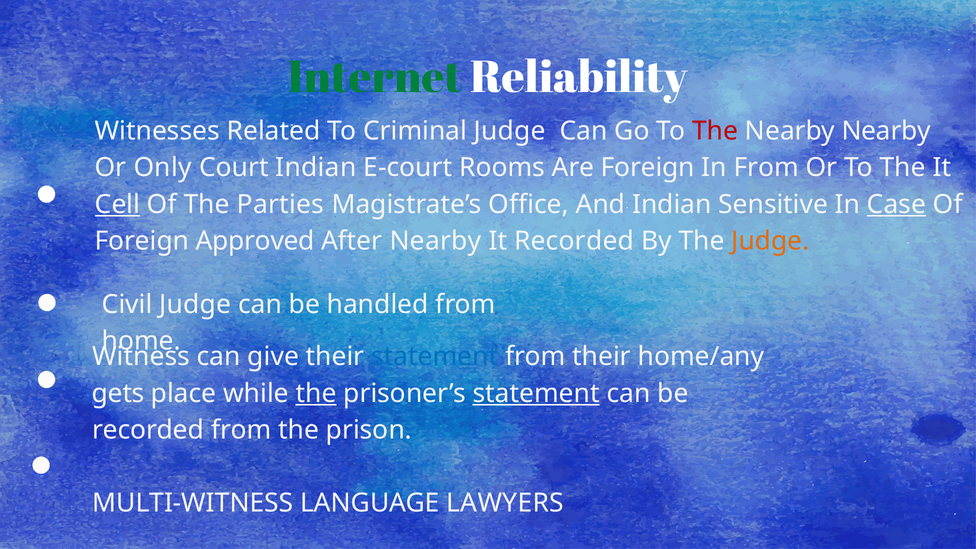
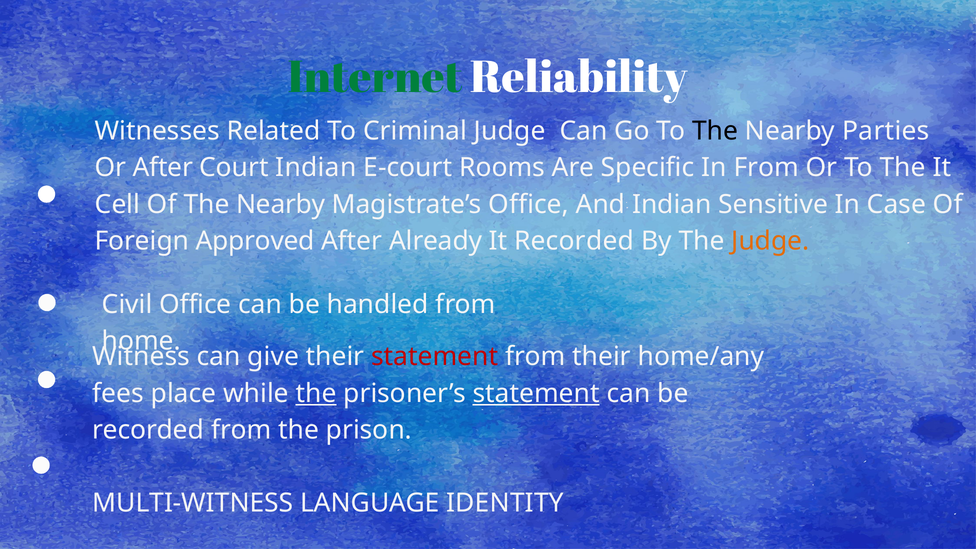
The at (715, 131) colour: red -> black
Nearby Nearby: Nearby -> Parties
Or Only: Only -> After
Are Foreign: Foreign -> Specific
Cell underline: present -> none
Of The Parties: Parties -> Nearby
Case underline: present -> none
After Nearby: Nearby -> Already
Civil Judge: Judge -> Office
statement at (435, 357) colour: blue -> red
gets: gets -> fees
LAWYERS: LAWYERS -> IDENTITY
